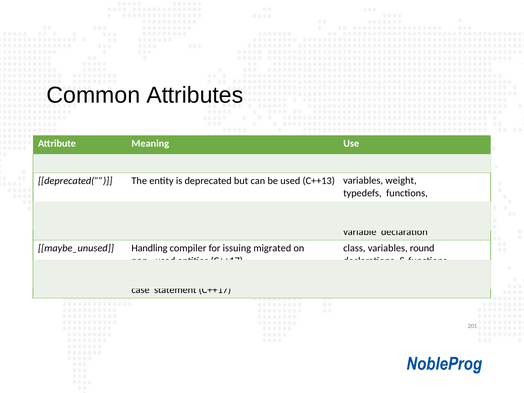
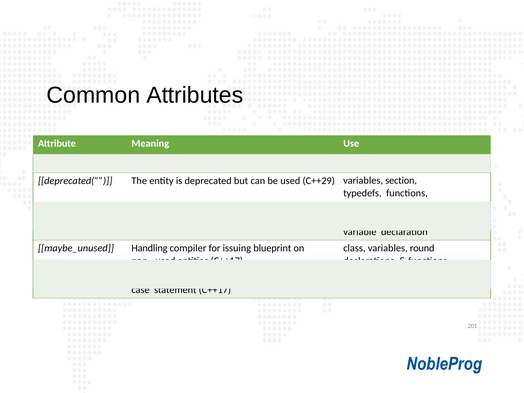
C++13: C++13 -> C++29
weight: weight -> section
migrated: migrated -> blueprint
